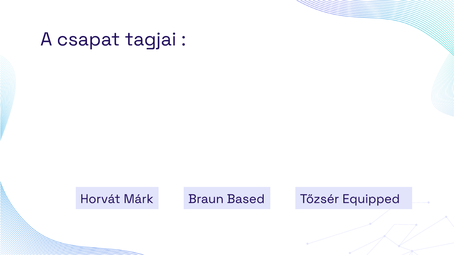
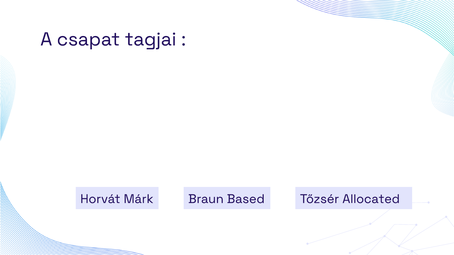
Equipped: Equipped -> Allocated
